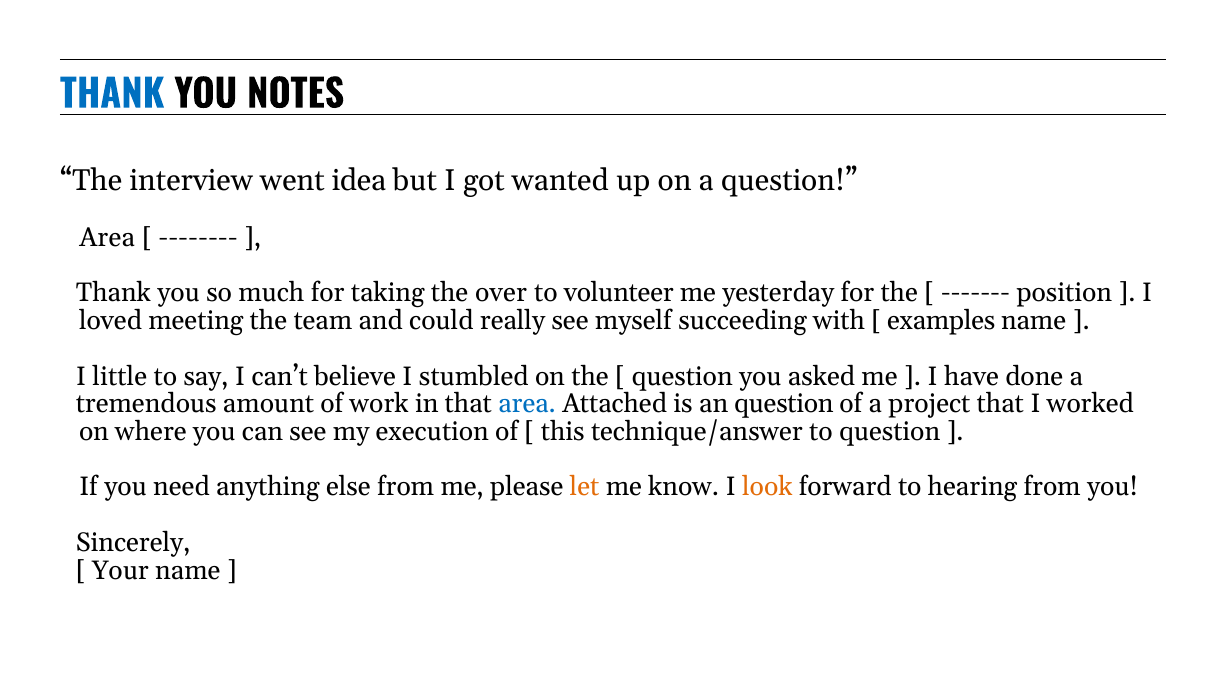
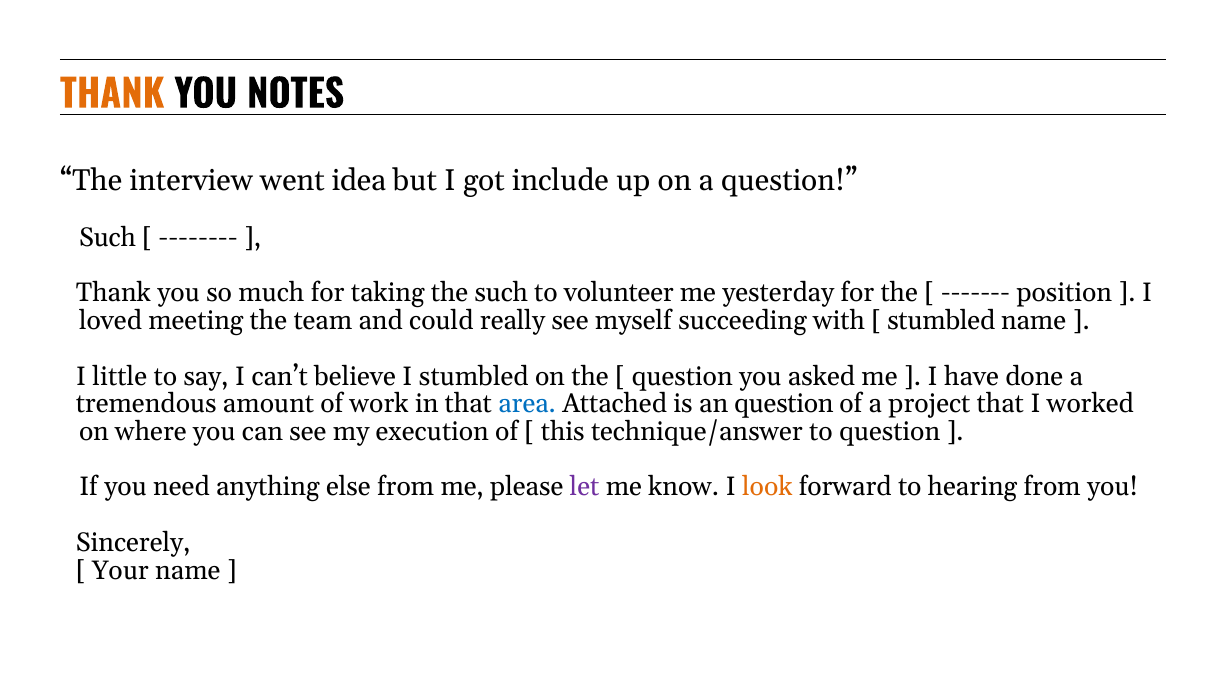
THANK at (112, 95) colour: blue -> orange
wanted: wanted -> include
Area at (107, 238): Area -> Such
the over: over -> such
examples at (941, 321): examples -> stumbled
let colour: orange -> purple
